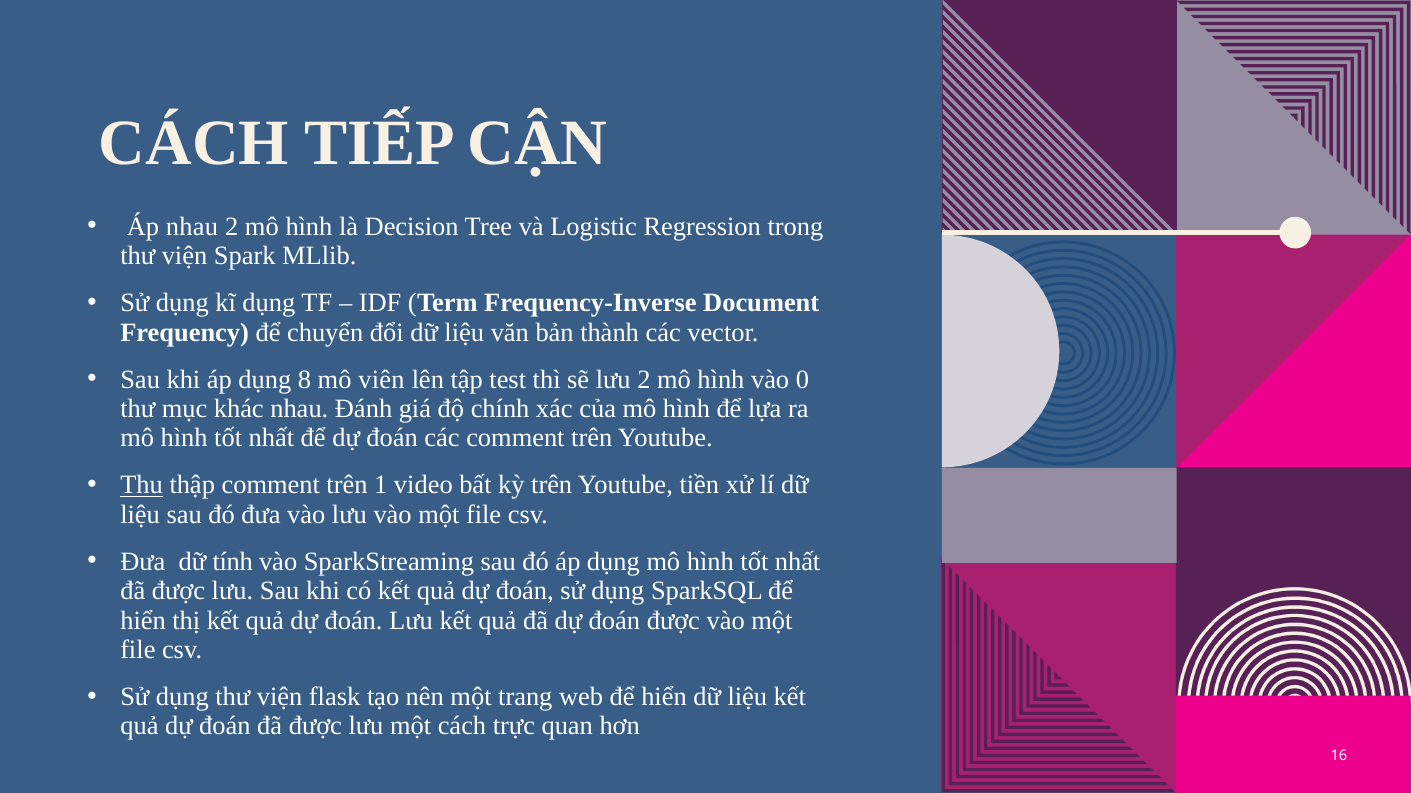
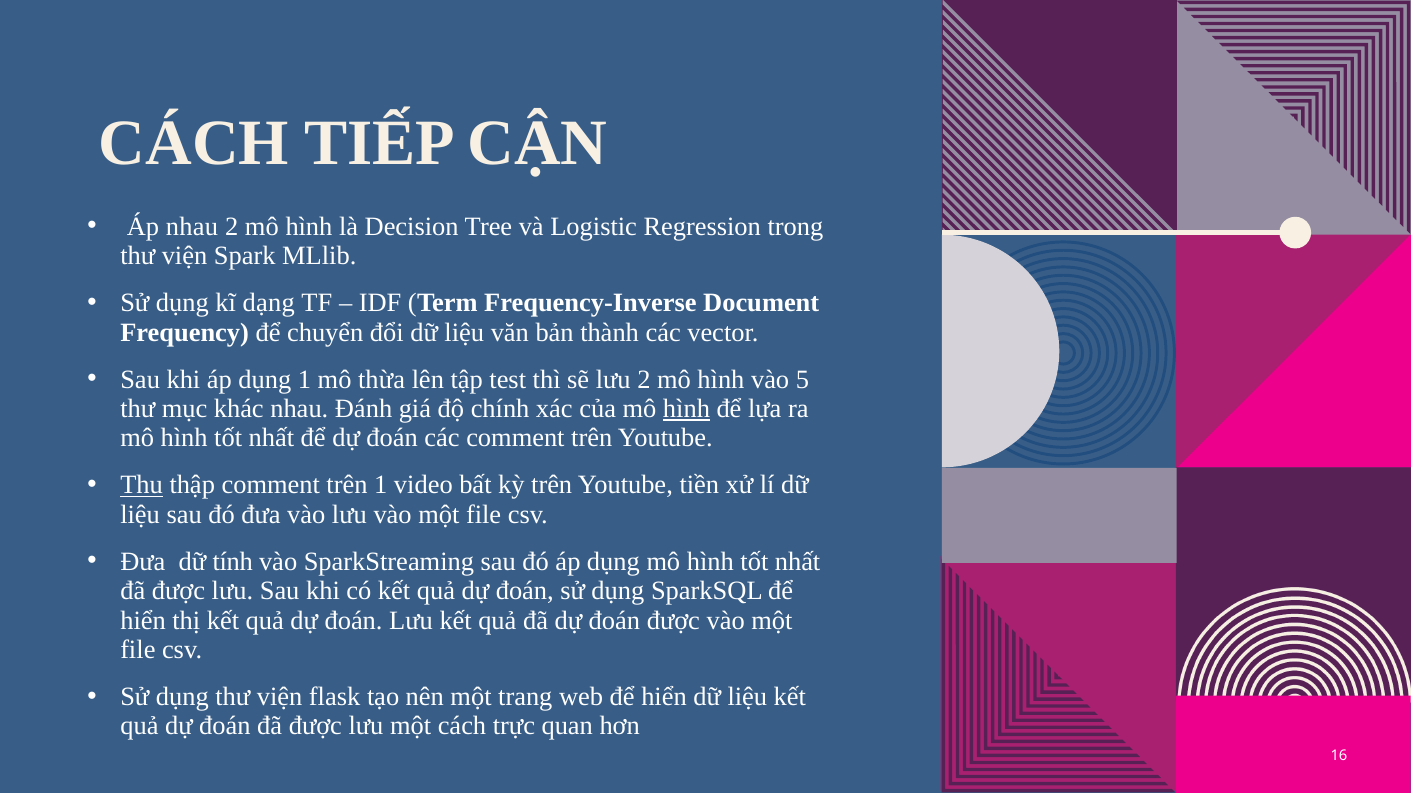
kĩ dụng: dụng -> dạng
dụng 8: 8 -> 1
viên: viên -> thừa
0: 0 -> 5
hình at (686, 409) underline: none -> present
